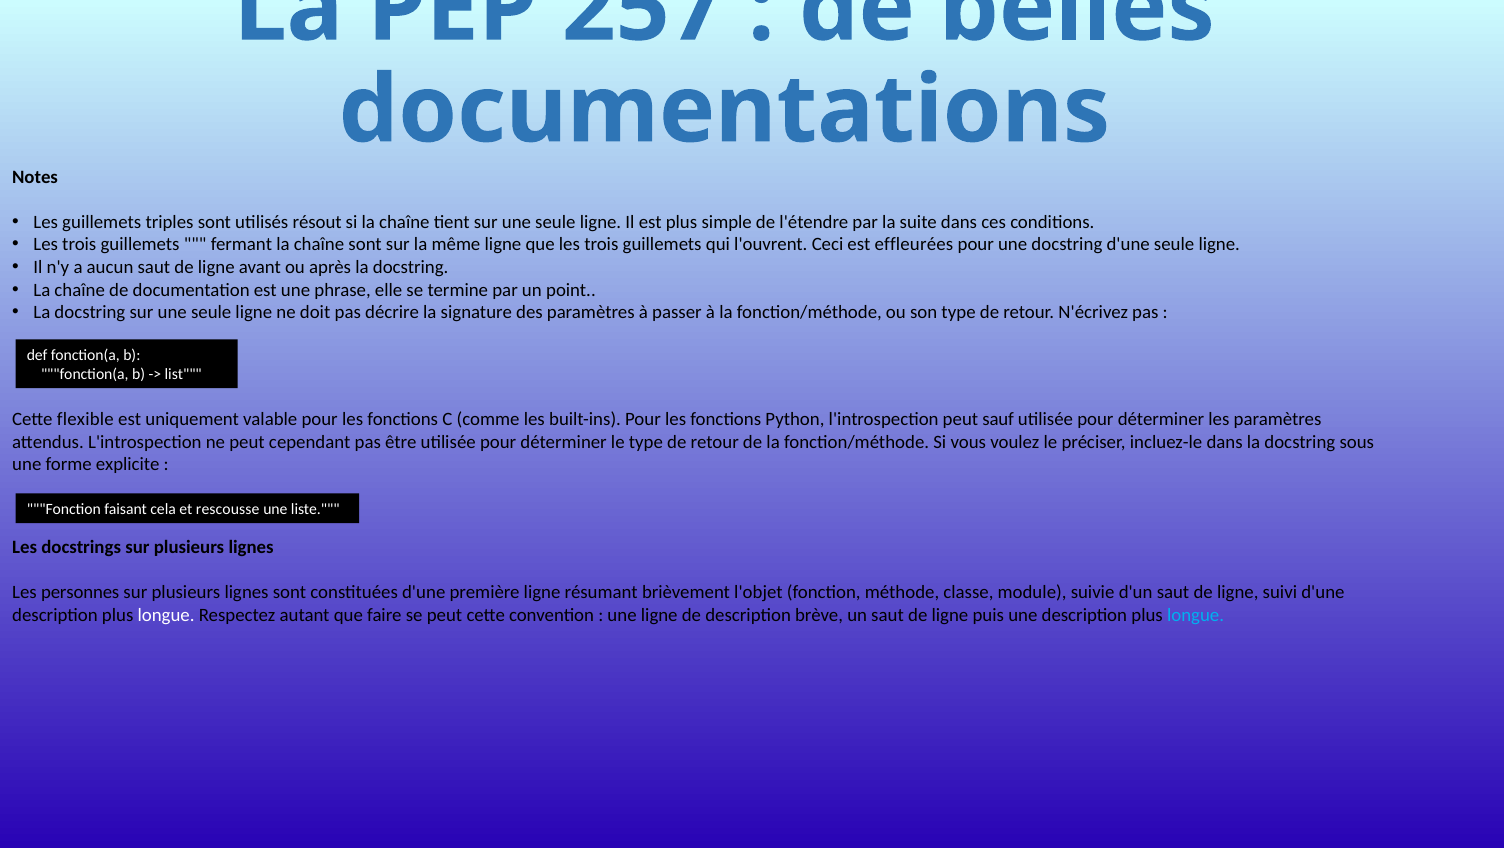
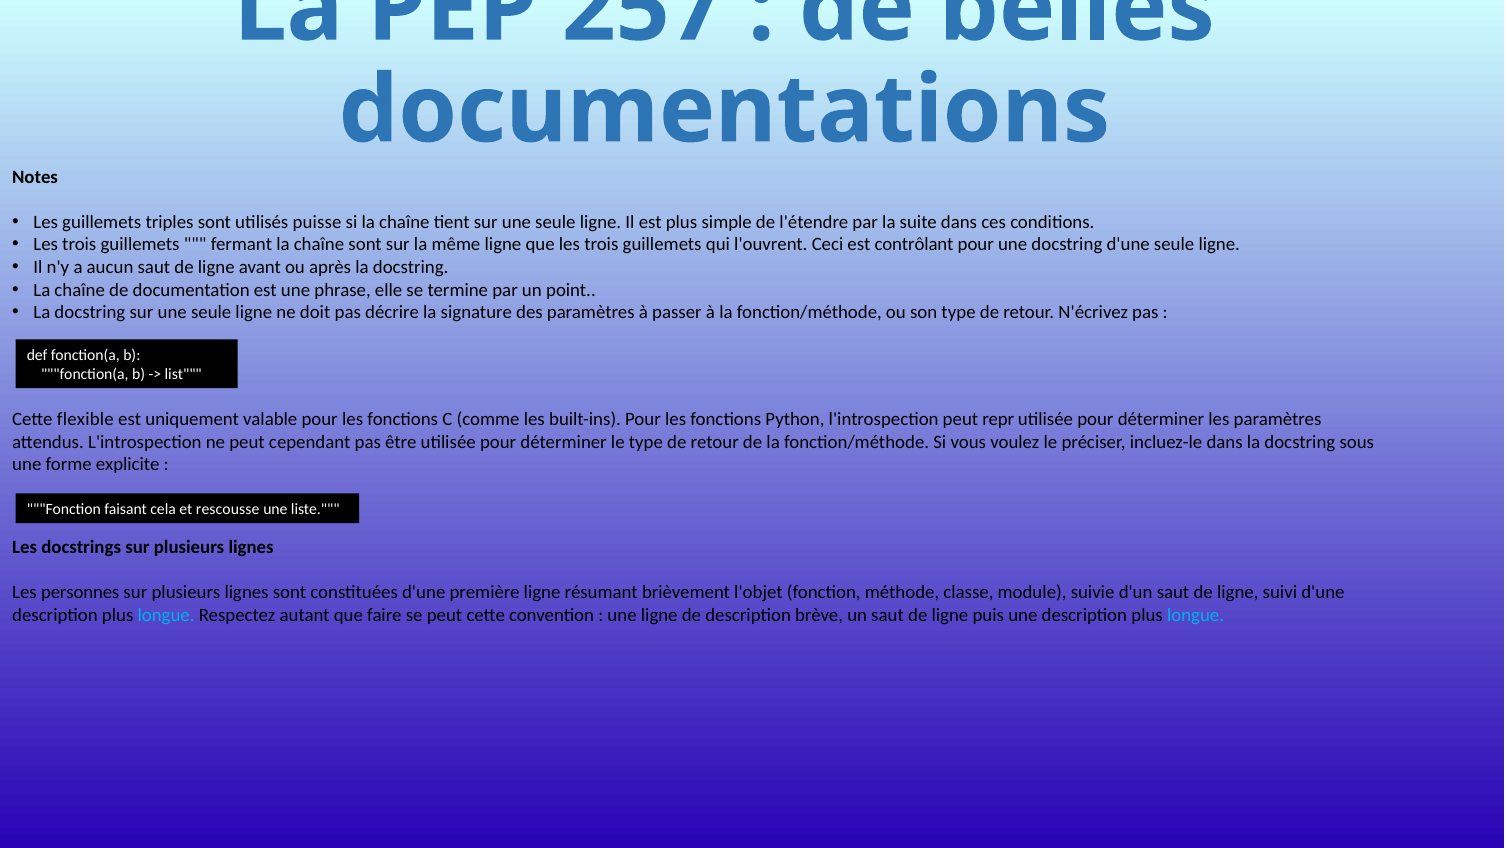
résout: résout -> puisse
effleurées: effleurées -> contrôlant
sauf: sauf -> repr
longue at (166, 615) colour: white -> light blue
